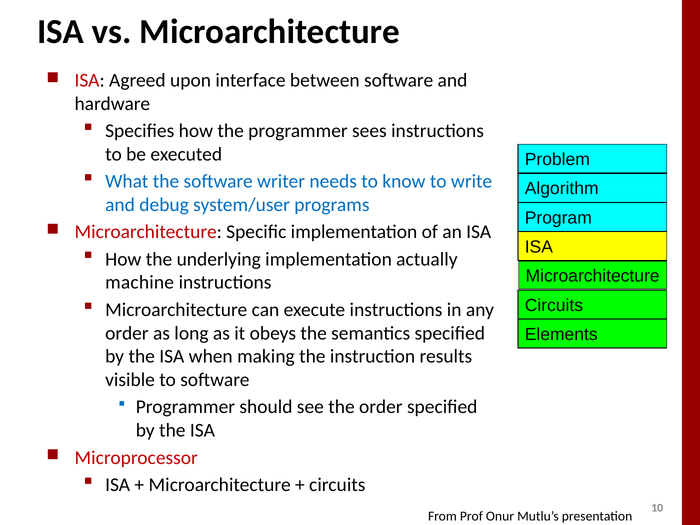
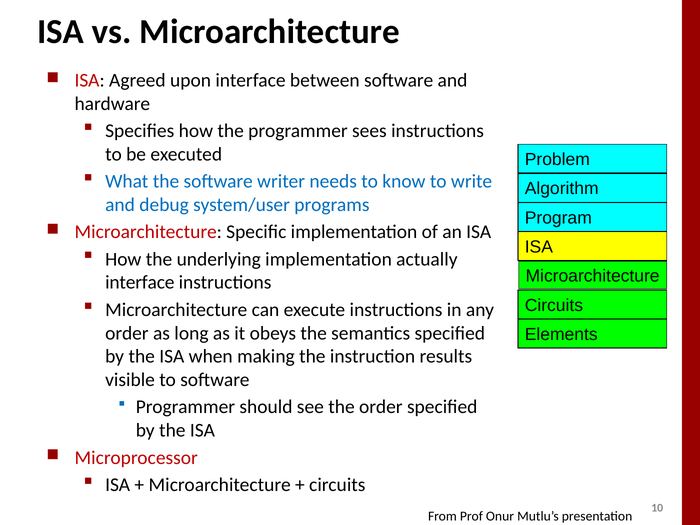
machine at (140, 283): machine -> interface
